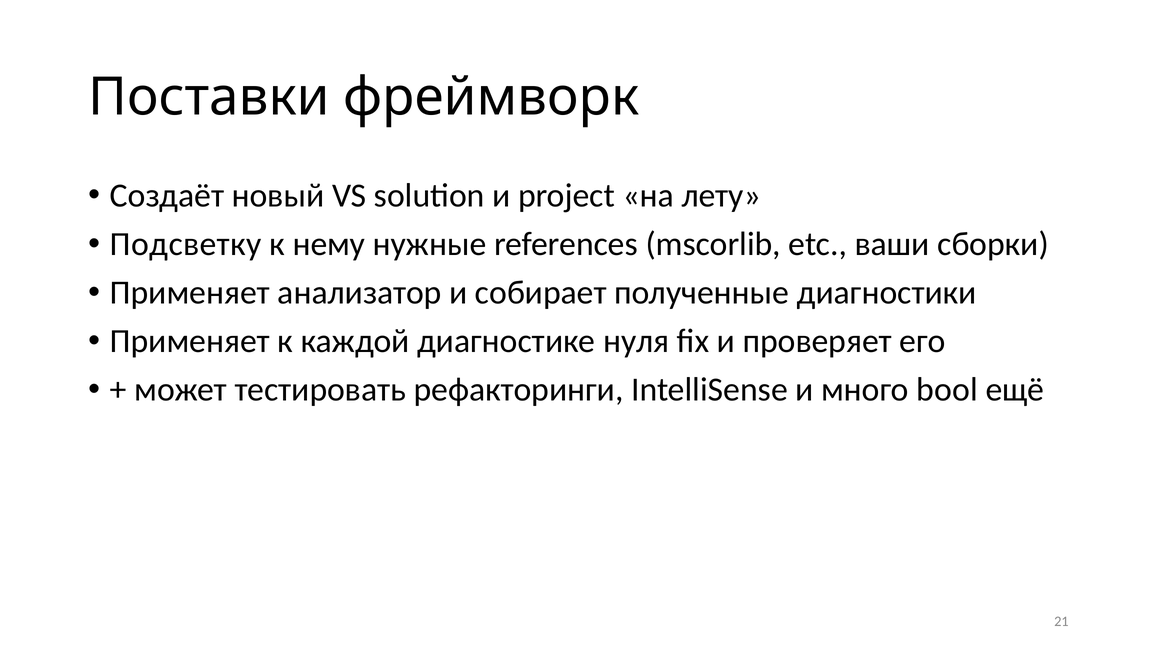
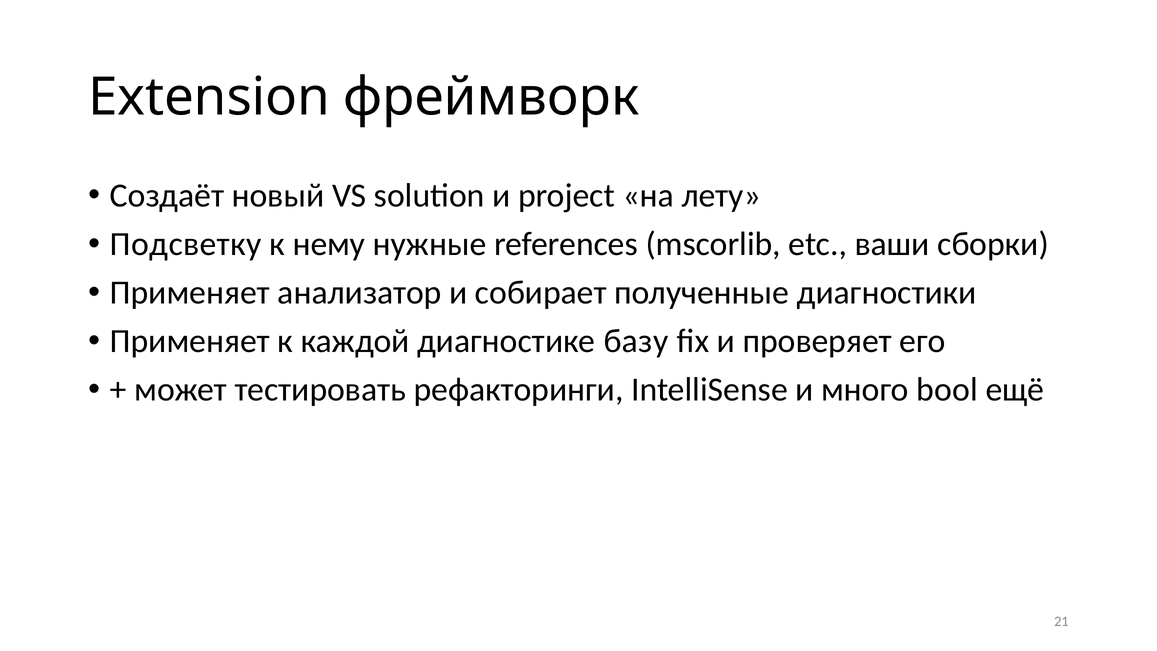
Поставки: Поставки -> Extension
нуля: нуля -> базу
